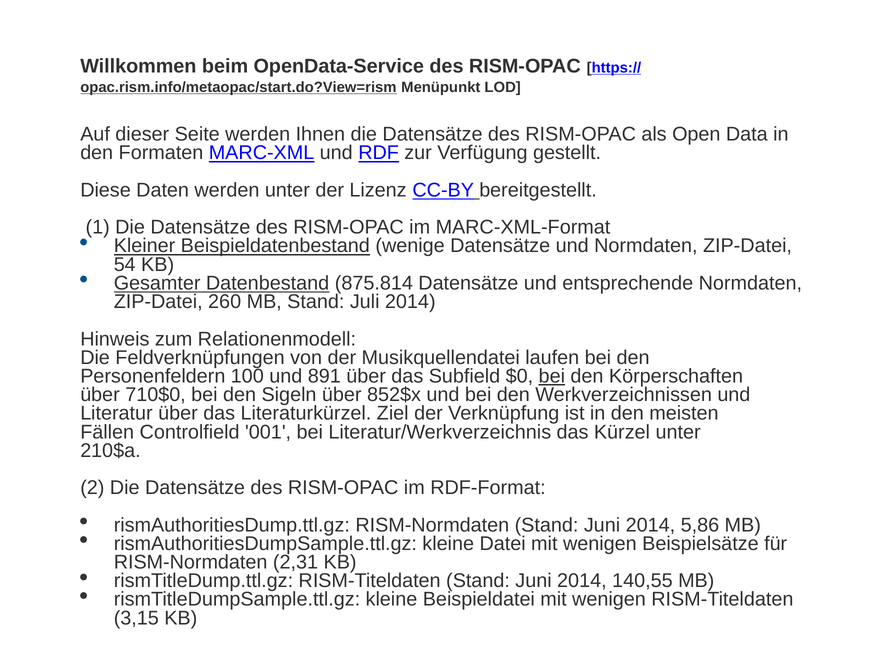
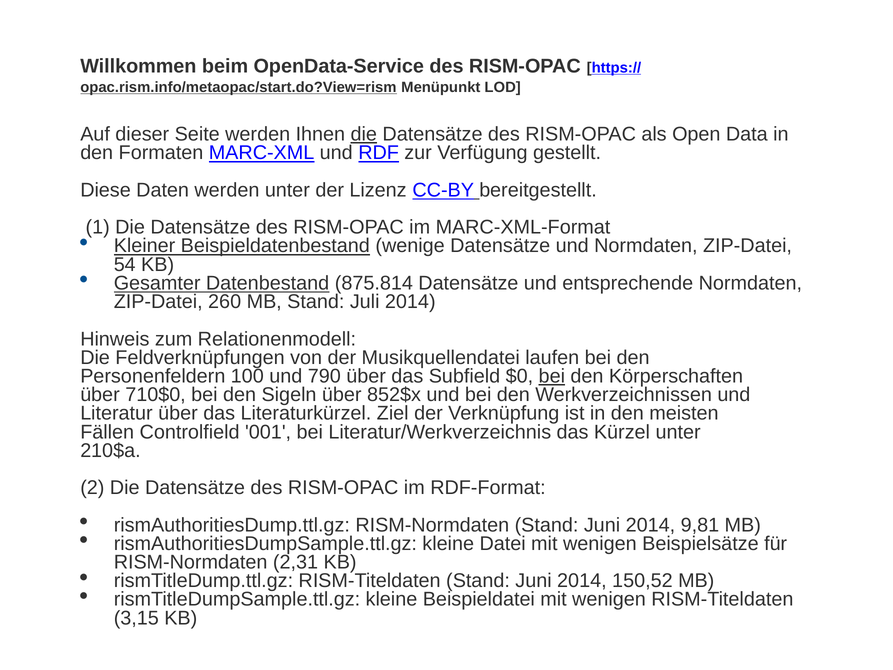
die at (364, 134) underline: none -> present
891: 891 -> 790
5,86: 5,86 -> 9,81
140,55: 140,55 -> 150,52
